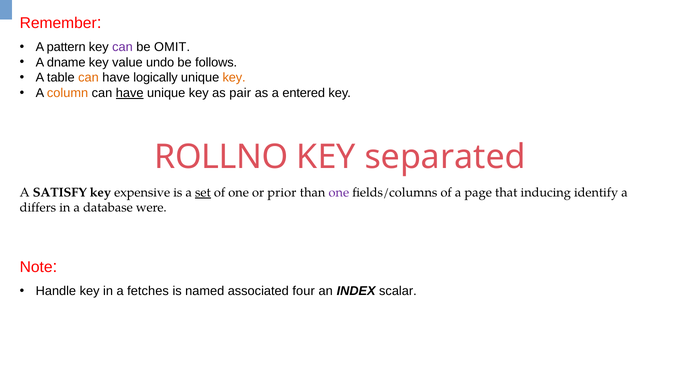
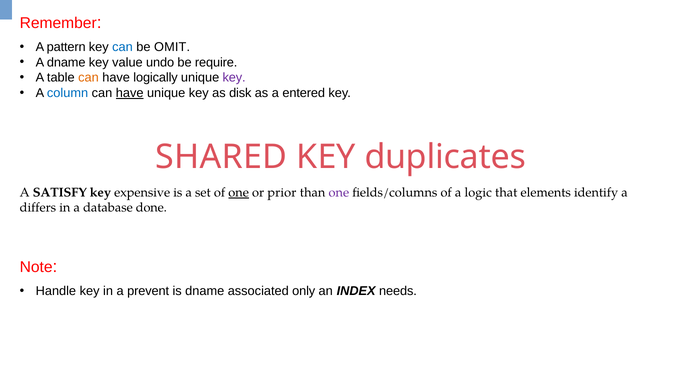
can at (123, 47) colour: purple -> blue
follows: follows -> require
key at (234, 78) colour: orange -> purple
column colour: orange -> blue
pair: pair -> disk
ROLLNO: ROLLNO -> SHARED
separated: separated -> duplicates
set underline: present -> none
one at (239, 192) underline: none -> present
page: page -> logic
inducing: inducing -> elements
were: were -> done
fetches: fetches -> prevent
is named: named -> dname
four: four -> only
scalar: scalar -> needs
